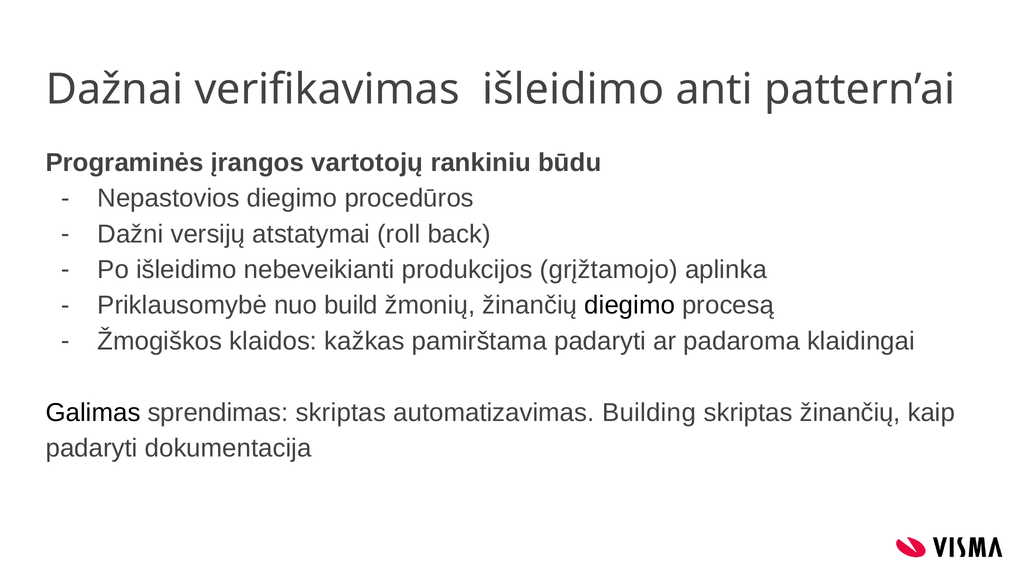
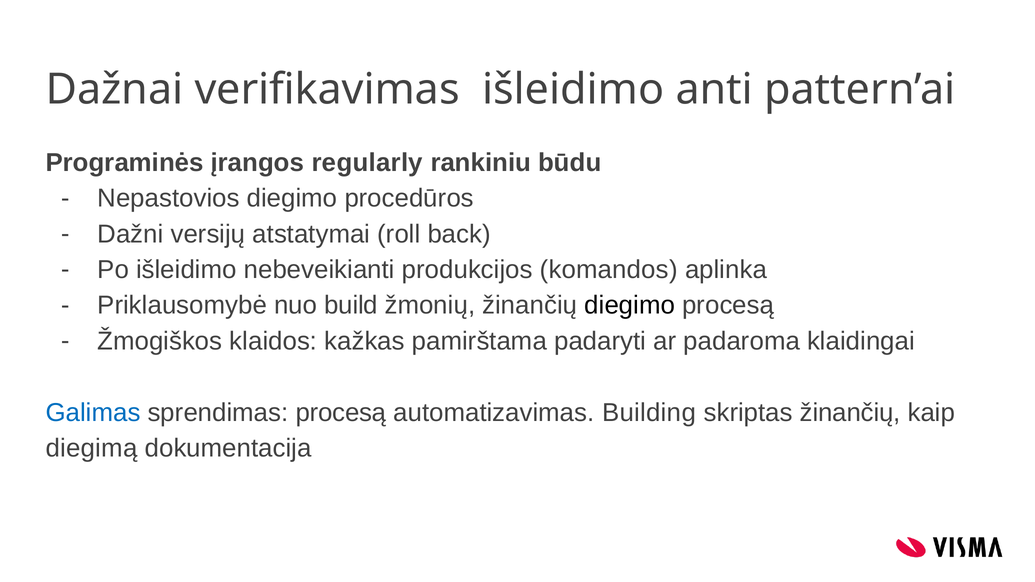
vartotojų: vartotojų -> regularly
grįžtamojo: grįžtamojo -> komandos
Galimas colour: black -> blue
sprendimas skriptas: skriptas -> procesą
padaryti at (92, 448): padaryti -> diegimą
